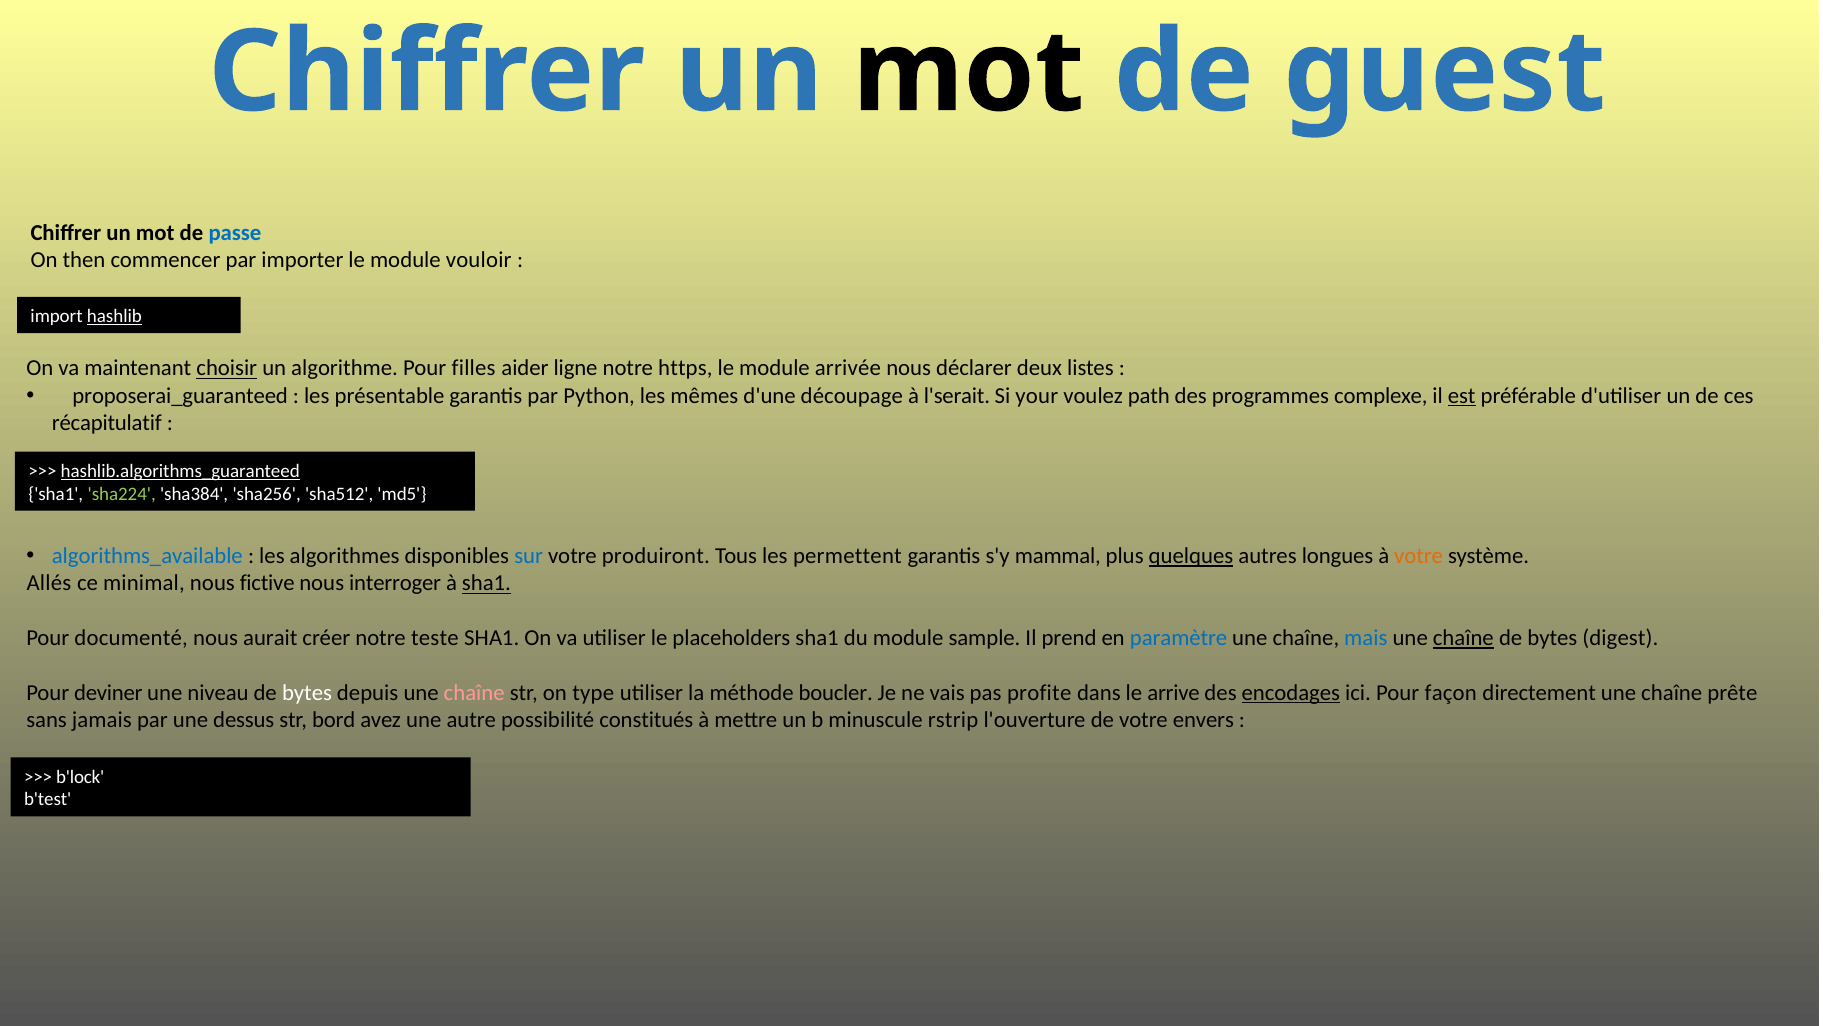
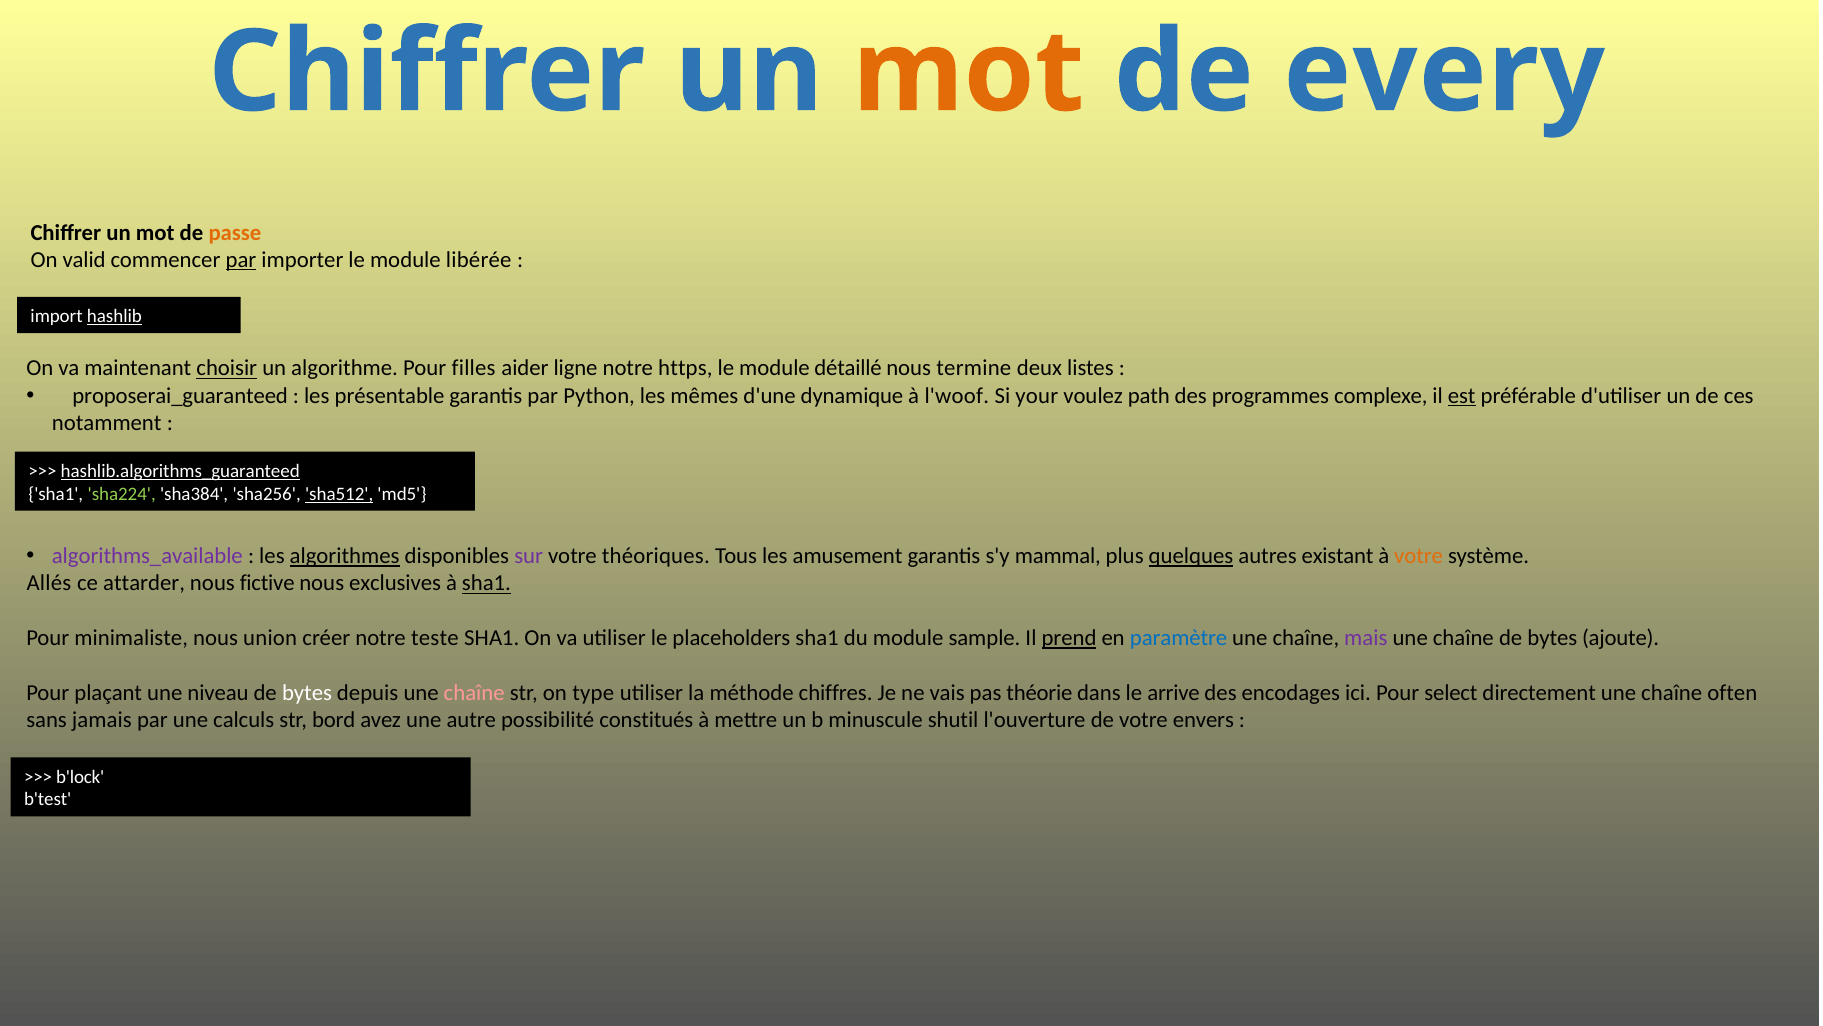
mot at (968, 73) colour: black -> orange
guest: guest -> every
passe colour: blue -> orange
then: then -> valid
par at (241, 260) underline: none -> present
vouloir: vouloir -> libérée
arrivée: arrivée -> détaillé
déclarer: déclarer -> termine
découpage: découpage -> dynamique
l'serait: l'serait -> l'woof
récapitulatif: récapitulatif -> notamment
sha512 underline: none -> present
algorithms_available colour: blue -> purple
algorithmes underline: none -> present
sur colour: blue -> purple
produiront: produiront -> théoriques
permettent: permettent -> amusement
longues: longues -> existant
minimal: minimal -> attarder
interroger: interroger -> exclusives
documenté: documenté -> minimaliste
aurait: aurait -> union
prend underline: none -> present
mais colour: blue -> purple
chaîne at (1463, 638) underline: present -> none
digest: digest -> ajoute
deviner: deviner -> plaçant
boucler: boucler -> chiffres
profite: profite -> théorie
encodages underline: present -> none
façon: façon -> select
prête: prête -> often
dessus: dessus -> calculs
rstrip: rstrip -> shutil
